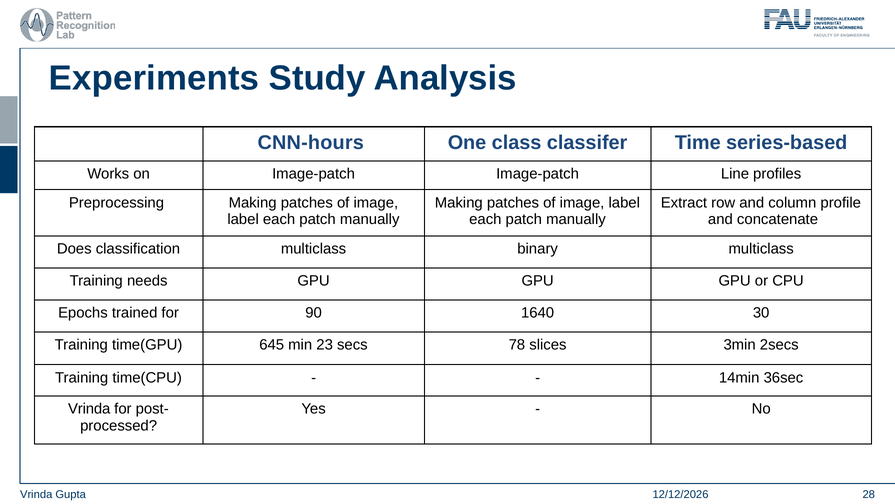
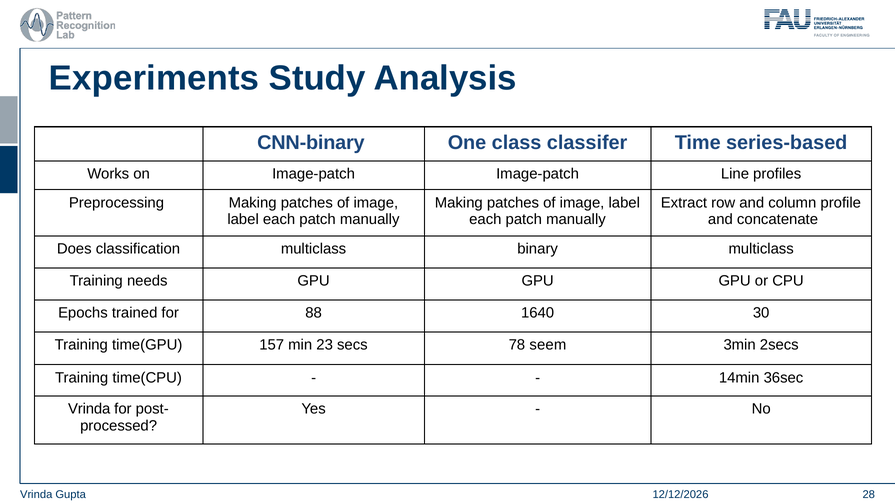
CNN-hours: CNN-hours -> CNN-binary
90: 90 -> 88
645: 645 -> 157
slices: slices -> seem
